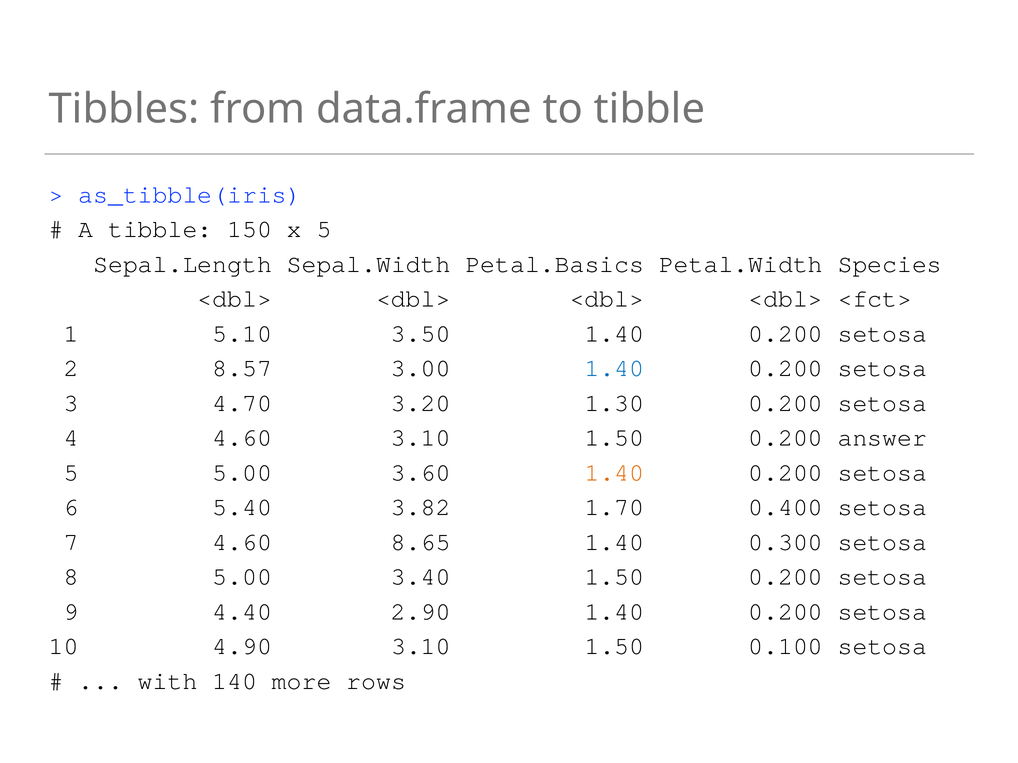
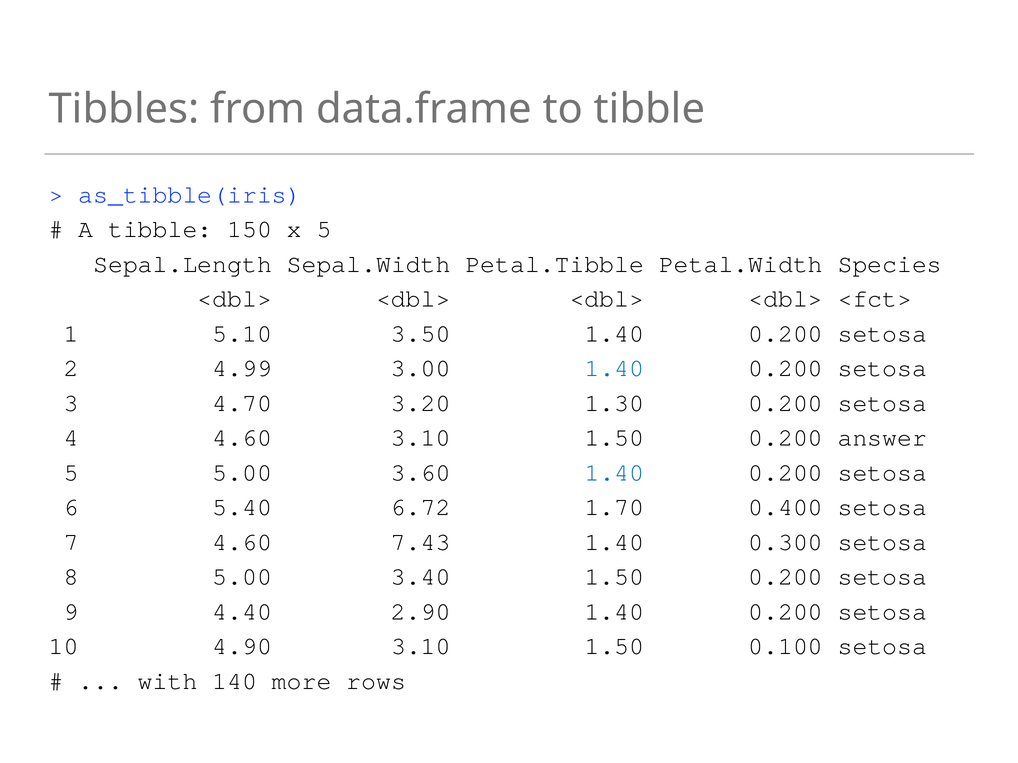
Petal.Basics: Petal.Basics -> Petal.Tibble
8.57: 8.57 -> 4.99
1.40 at (614, 473) colour: orange -> blue
3.82: 3.82 -> 6.72
8.65: 8.65 -> 7.43
